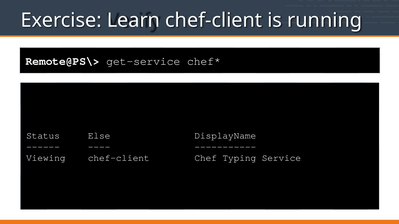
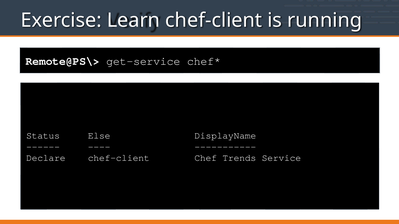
Viewing: Viewing -> Declare
Typing: Typing -> Trends
